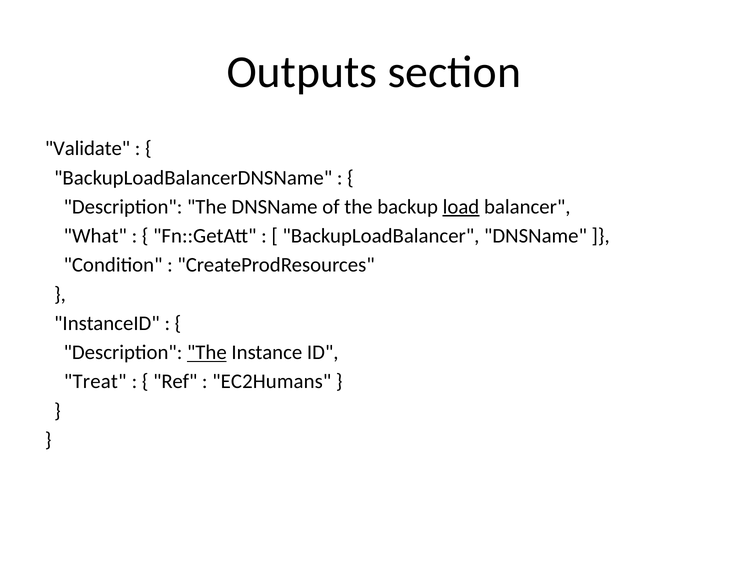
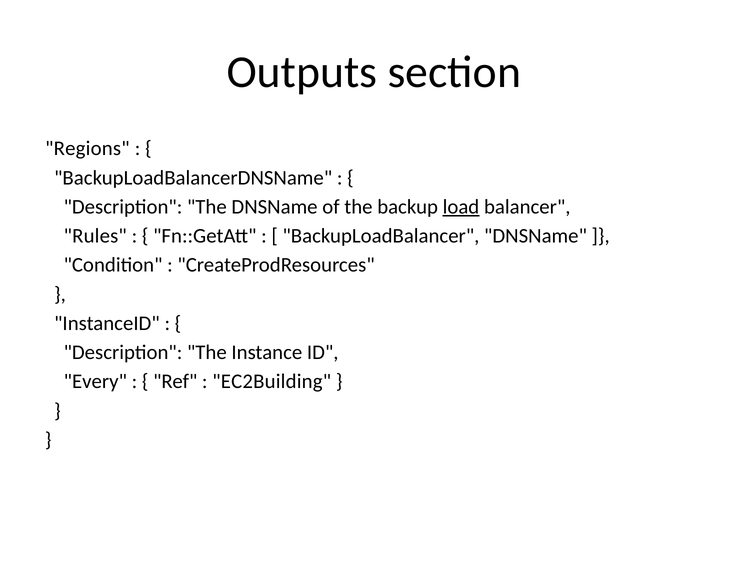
Validate: Validate -> Regions
What: What -> Rules
The at (207, 352) underline: present -> none
Treat: Treat -> Every
EC2Humans: EC2Humans -> EC2Building
